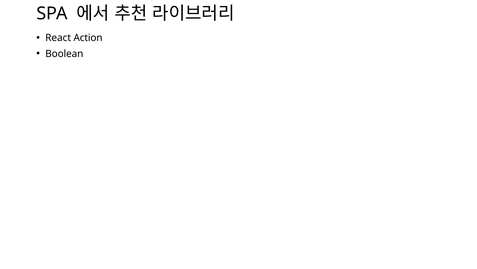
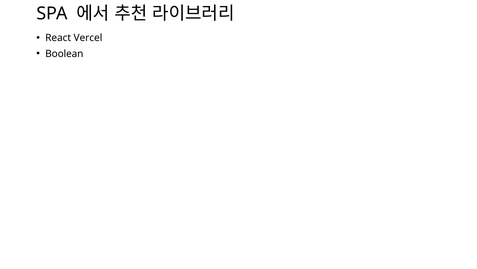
Action: Action -> Vercel
